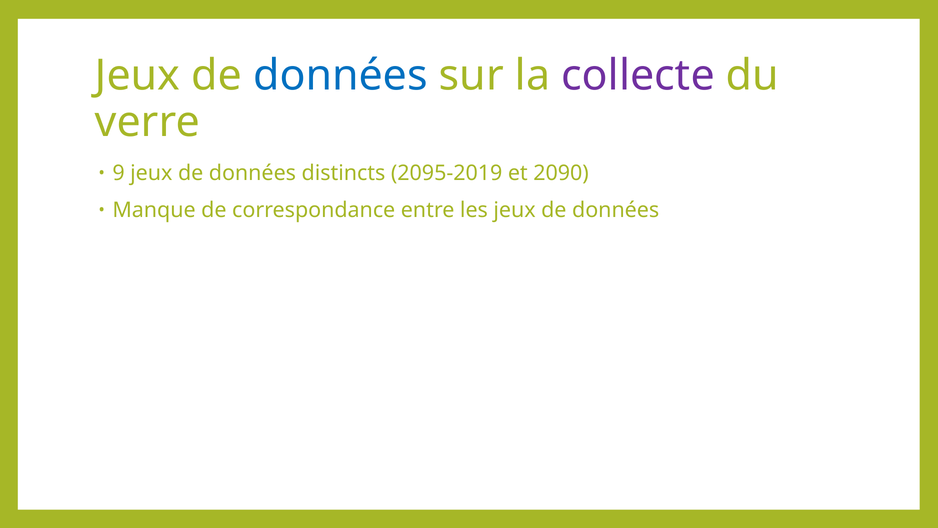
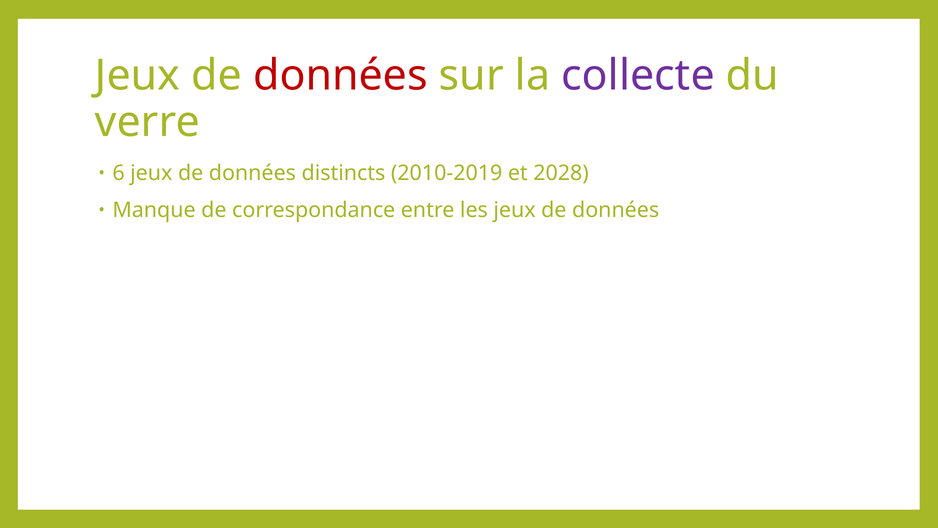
données at (340, 76) colour: blue -> red
9: 9 -> 6
2095-2019: 2095-2019 -> 2010-2019
2090: 2090 -> 2028
